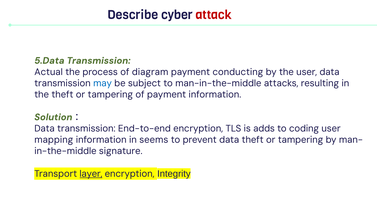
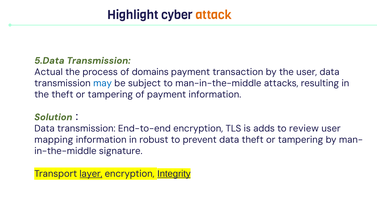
Describe: Describe -> Highlight
attack colour: red -> orange
diagram: diagram -> domains
conducting: conducting -> transaction
coding: coding -> review
seems: seems -> robust
Integrity underline: none -> present
